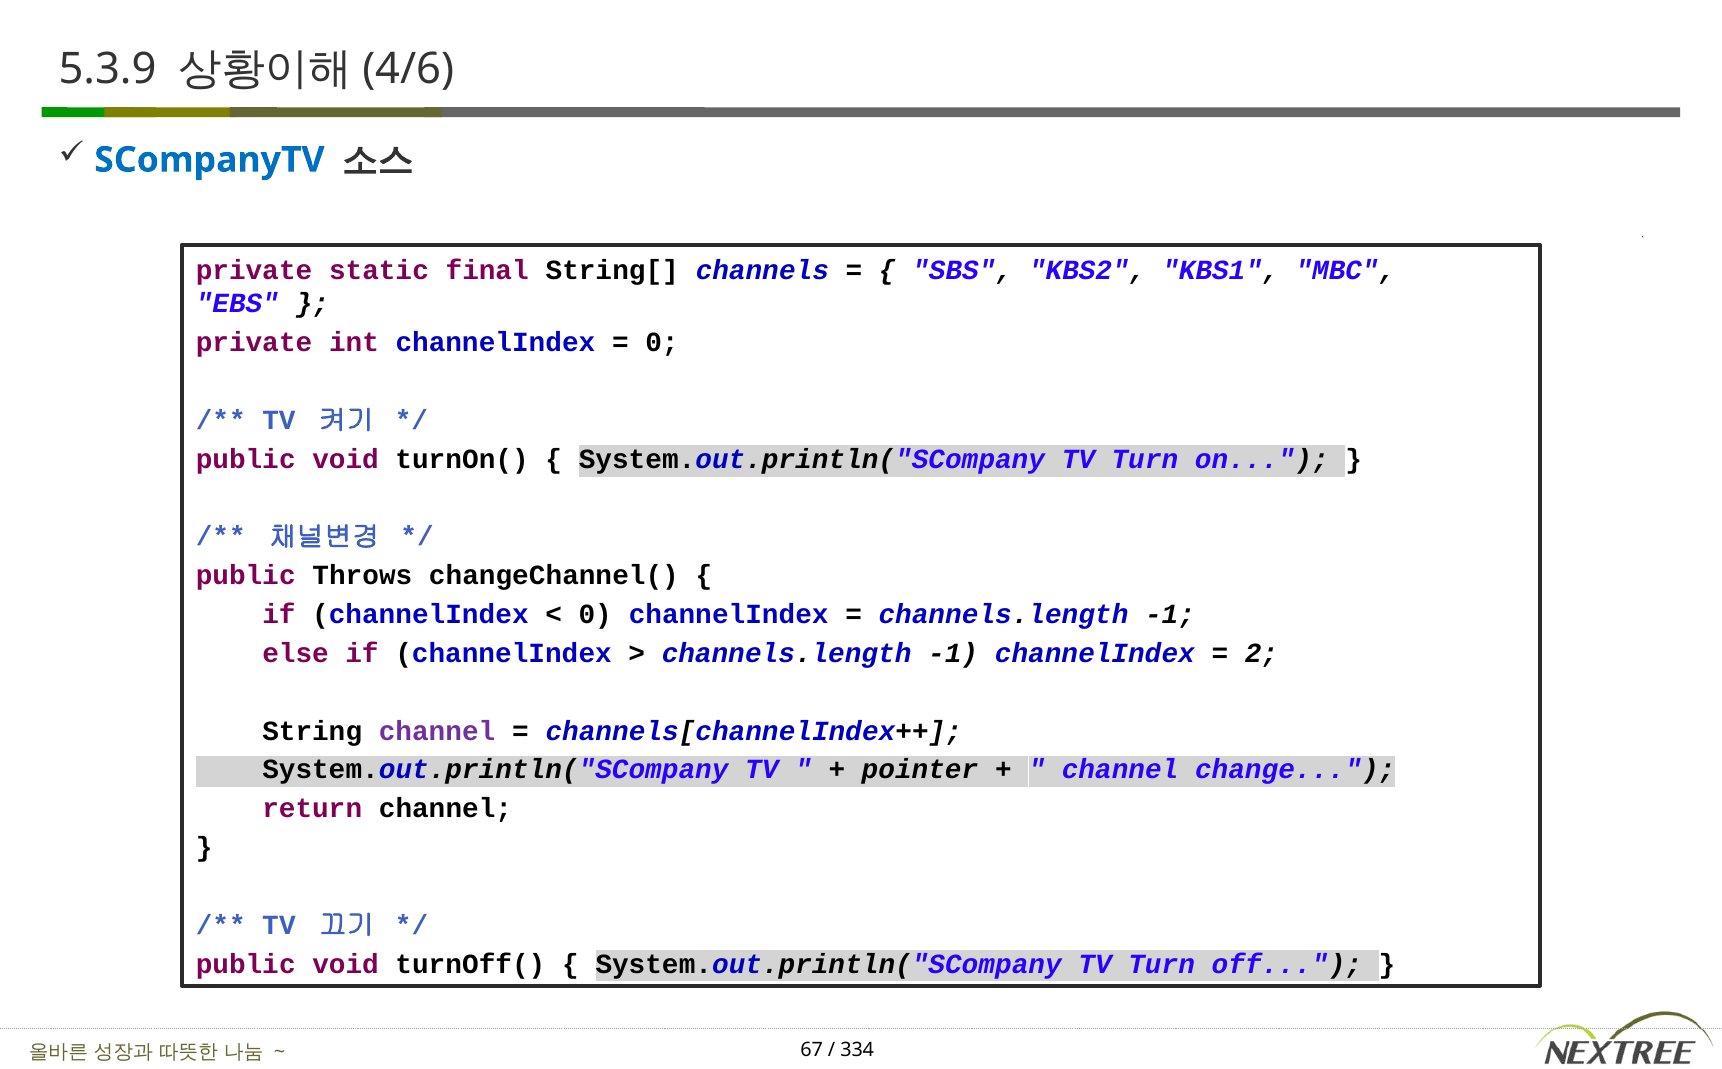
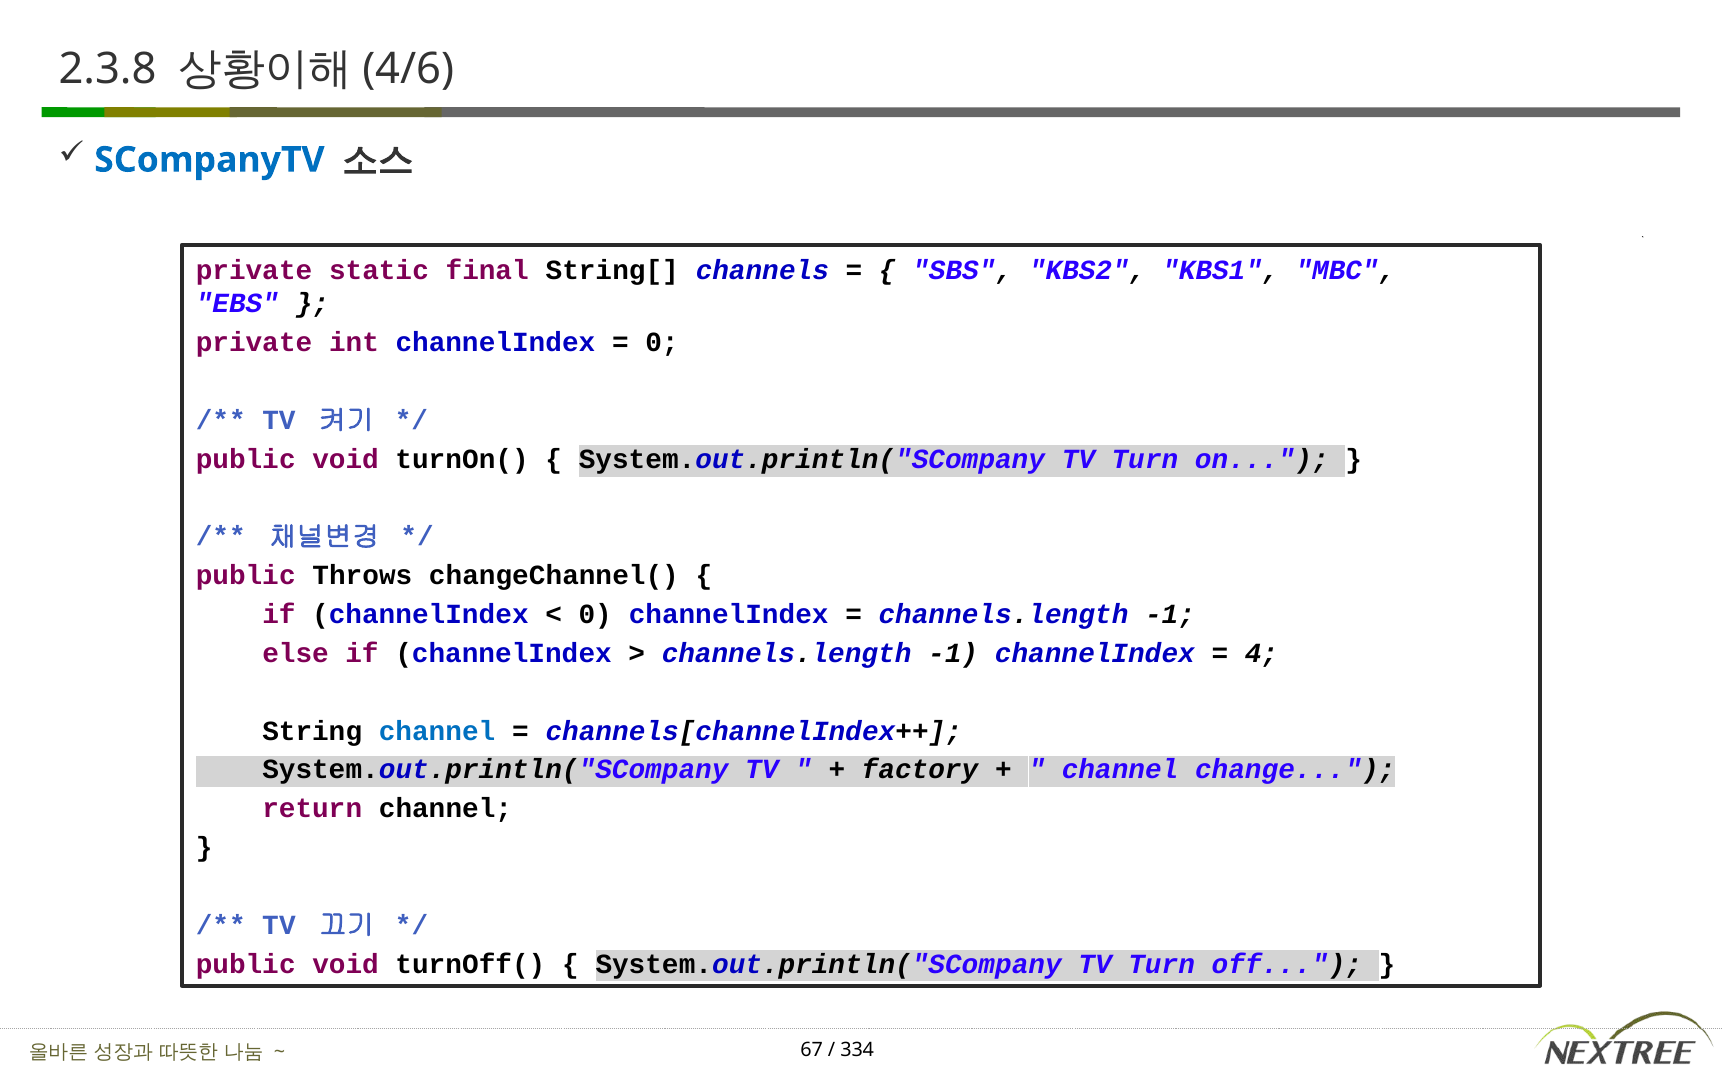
5.3.9: 5.3.9 -> 2.3.8
2: 2 -> 4
channel at (437, 731) colour: purple -> blue
pointer: pointer -> factory
